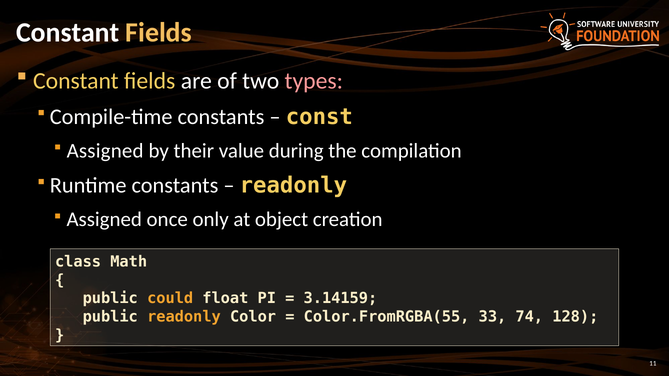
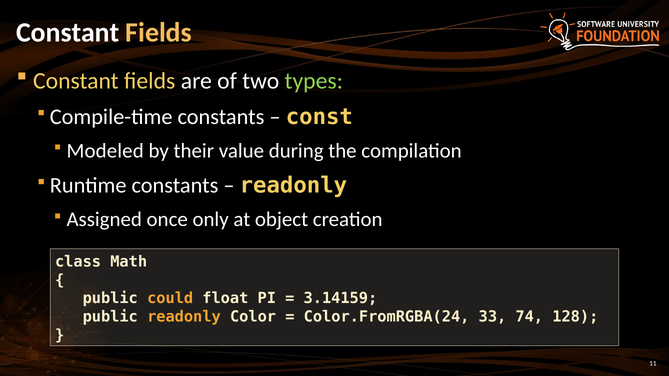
types colour: pink -> light green
Assigned at (105, 151): Assigned -> Modeled
Color.FromRGBA(55: Color.FromRGBA(55 -> Color.FromRGBA(24
